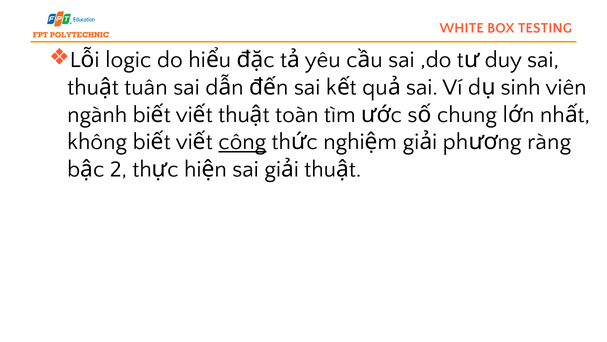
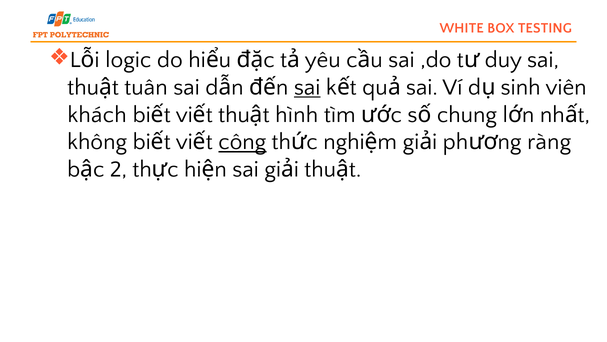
sai at (307, 87) underline: none -> present
ngành: ngành -> khách
toàn: toàn -> hình
